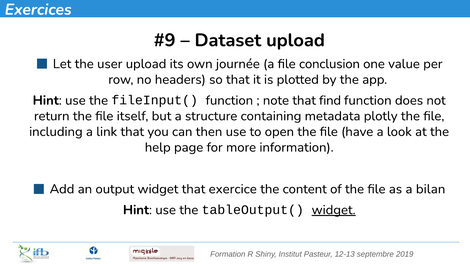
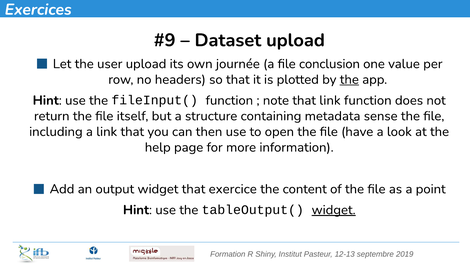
the at (349, 80) underline: none -> present
that find: find -> link
plotly: plotly -> sense
bilan: bilan -> point
